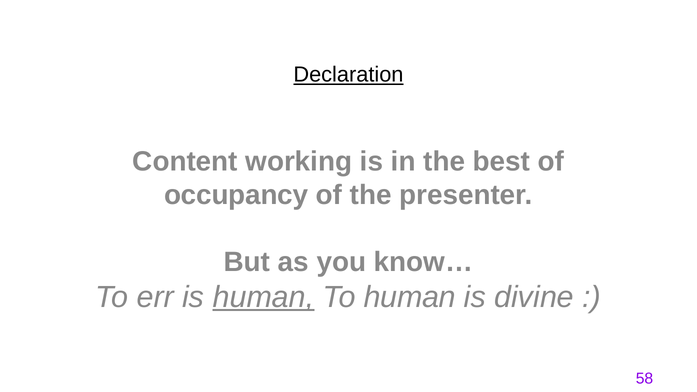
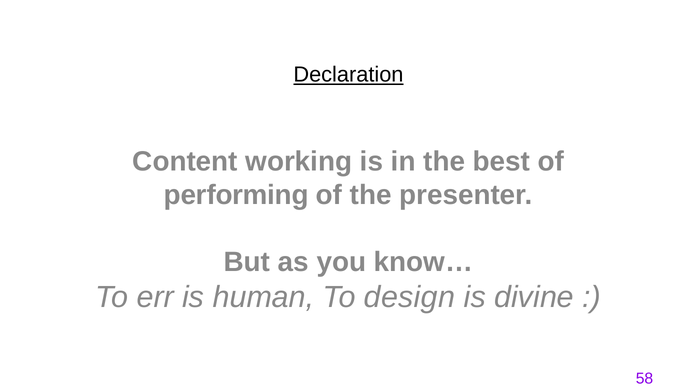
occupancy: occupancy -> performing
human at (263, 297) underline: present -> none
To human: human -> design
